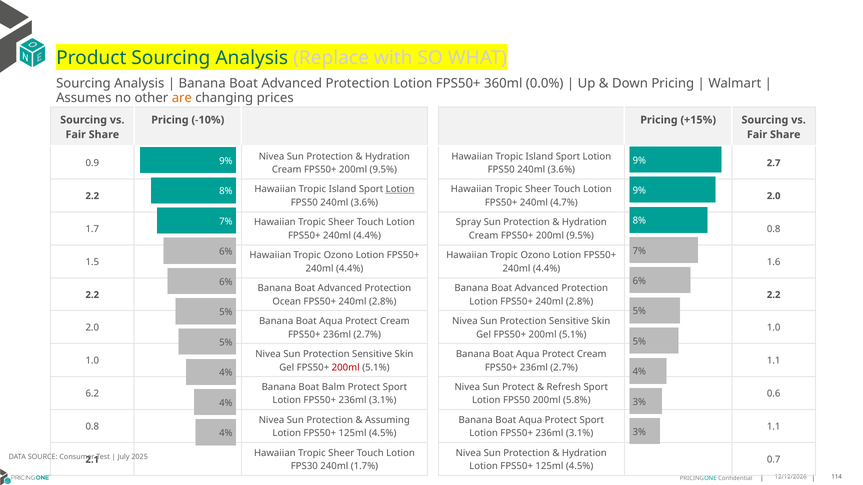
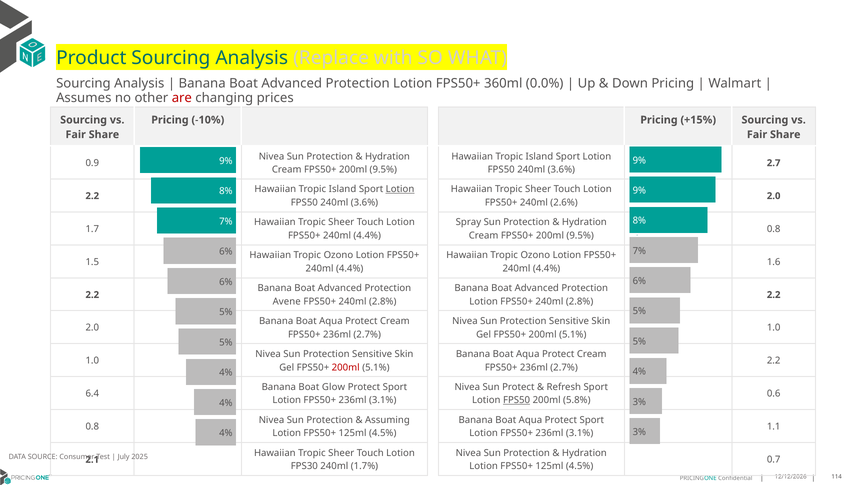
are colour: orange -> red
4.7%: 4.7% -> 2.6%
Ocean: Ocean -> Avene
1.1 at (774, 361): 1.1 -> 2.2
Balm: Balm -> Glow
6.2: 6.2 -> 6.4
FPS50 at (517, 401) underline: none -> present
